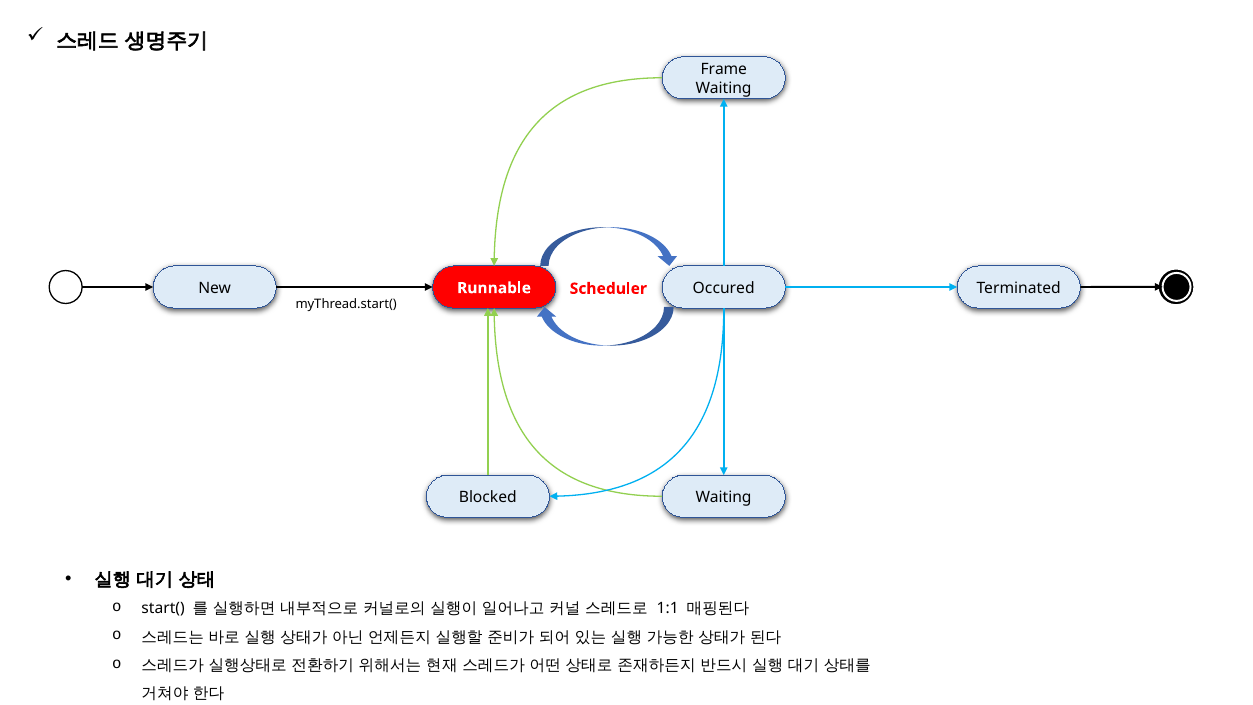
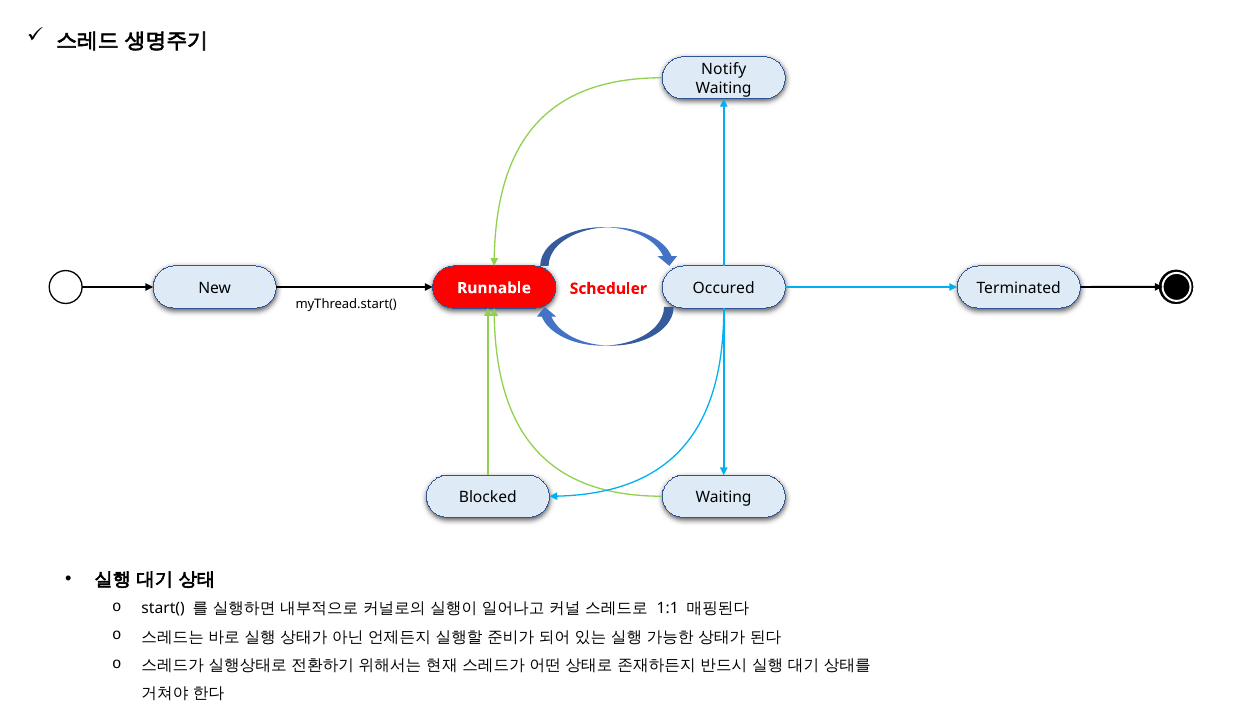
Frame: Frame -> Notify
